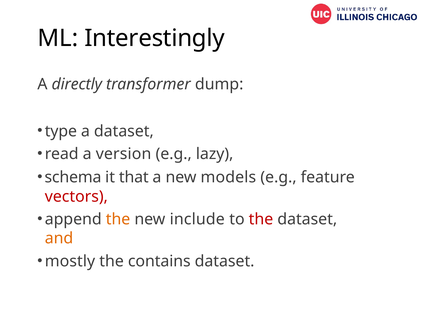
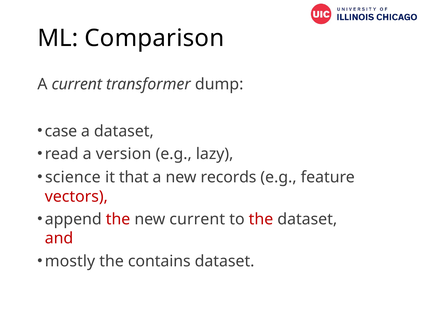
Interestingly: Interestingly -> Comparison
A directly: directly -> current
type: type -> case
schema: schema -> science
models: models -> records
the at (118, 219) colour: orange -> red
new include: include -> current
and colour: orange -> red
